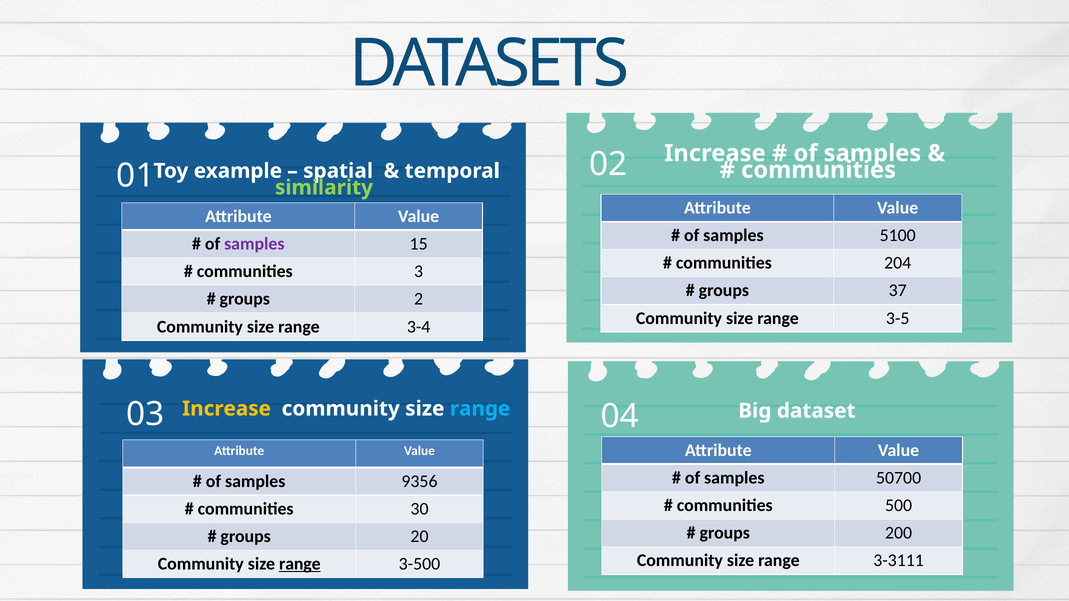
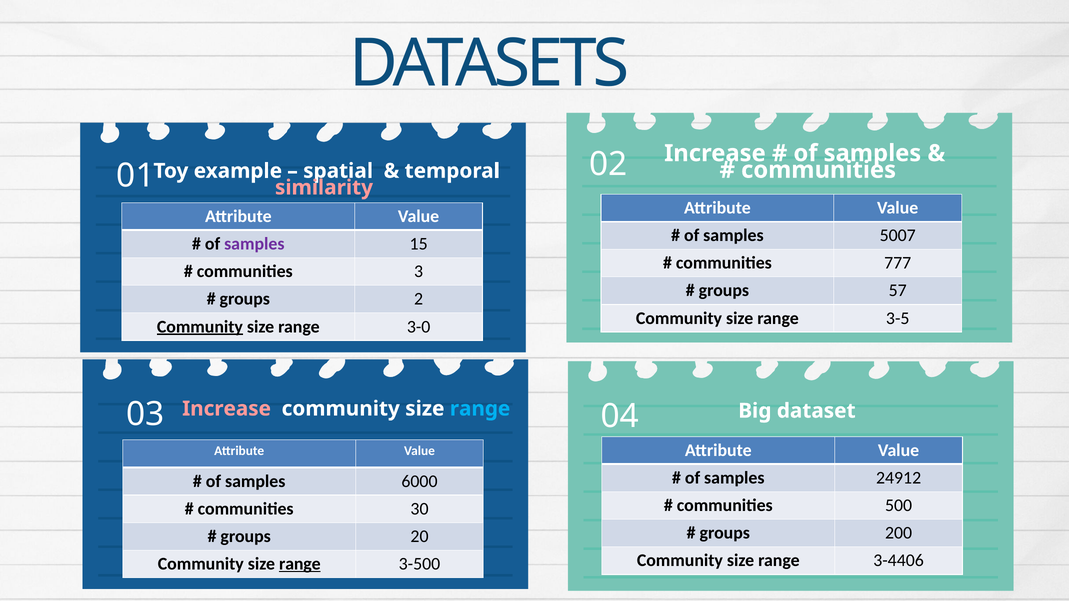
similarity colour: light green -> pink
5100: 5100 -> 5007
204: 204 -> 777
37: 37 -> 57
Community at (200, 327) underline: none -> present
3-4: 3-4 -> 3-0
Increase at (227, 409) colour: yellow -> pink
50700: 50700 -> 24912
9356: 9356 -> 6000
3-3111: 3-3111 -> 3-4406
